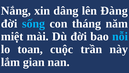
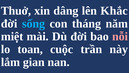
Nắng: Nắng -> Thuở
Đàng: Đàng -> Khắc
nỗi colour: light blue -> pink
